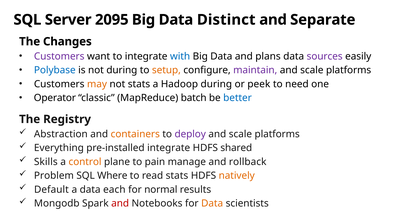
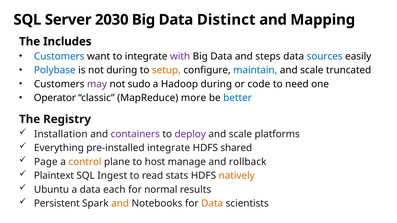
2095: 2095 -> 2030
Separate: Separate -> Mapping
Changes: Changes -> Includes
Customers at (59, 56) colour: purple -> blue
with colour: blue -> purple
plans: plans -> steps
sources colour: purple -> blue
maintain colour: purple -> blue
platforms at (349, 70): platforms -> truncated
may colour: orange -> purple
not stats: stats -> sudo
peek: peek -> code
batch: batch -> more
Abstraction: Abstraction -> Installation
containers colour: orange -> purple
Skills: Skills -> Page
pain: pain -> host
Problem: Problem -> Plaintext
Where: Where -> Ingest
Default: Default -> Ubuntu
Mongodb: Mongodb -> Persistent
and at (120, 204) colour: red -> orange
